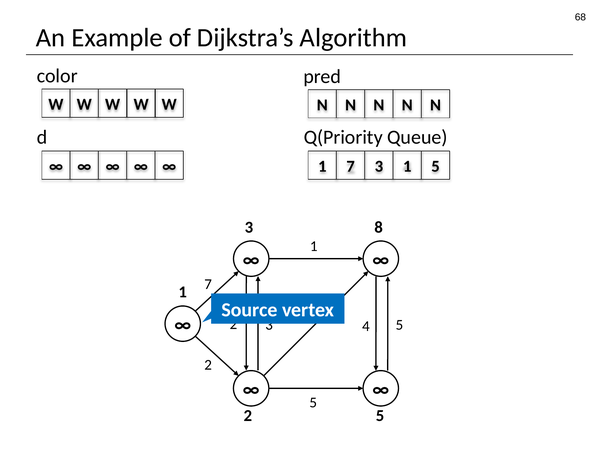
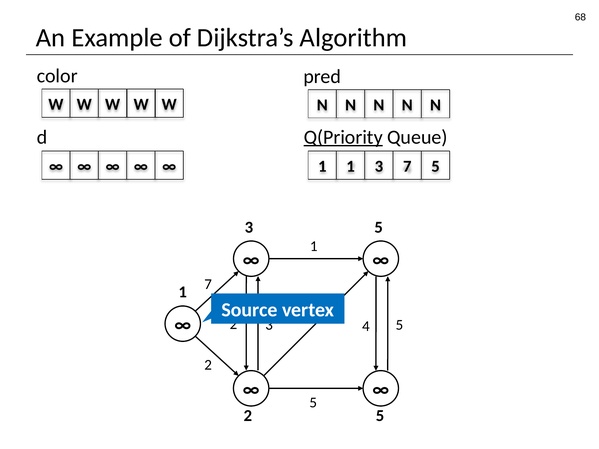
Q(Priority underline: none -> present
1 7: 7 -> 1
3 1: 1 -> 7
3 8: 8 -> 5
